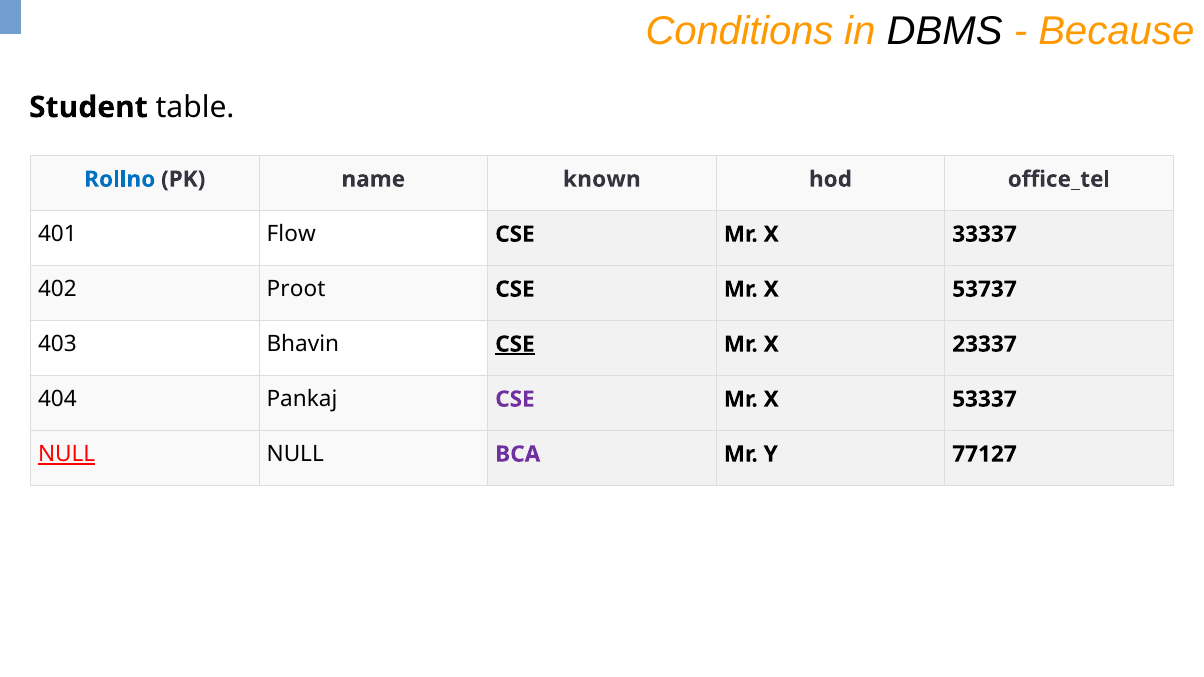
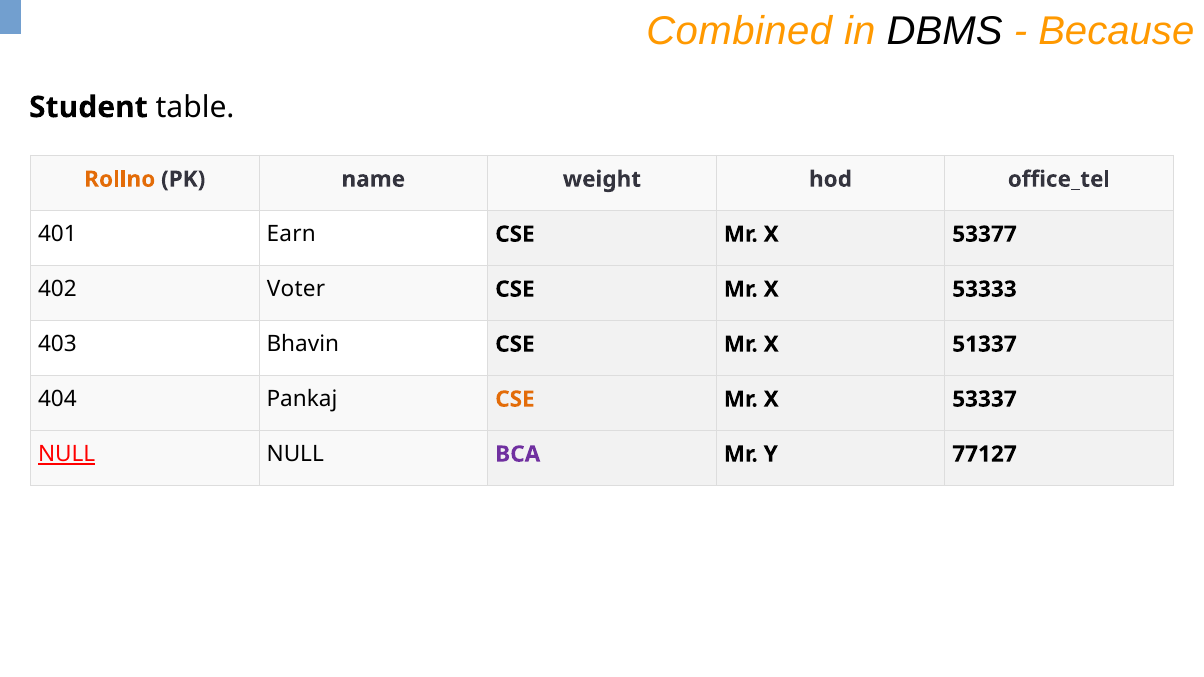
Conditions: Conditions -> Combined
Rollno colour: blue -> orange
known: known -> weight
Flow: Flow -> Earn
33337: 33337 -> 53377
Proot: Proot -> Voter
53737: 53737 -> 53333
CSE at (515, 344) underline: present -> none
23337: 23337 -> 51337
CSE at (515, 399) colour: purple -> orange
